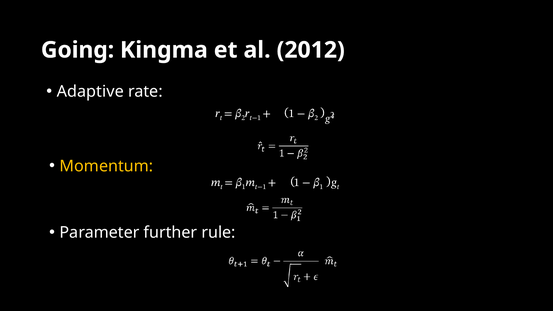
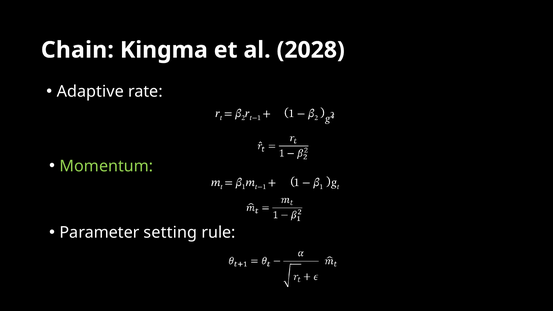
Going: Going -> Chain
2012: 2012 -> 2028
Momentum colour: yellow -> light green
further: further -> setting
